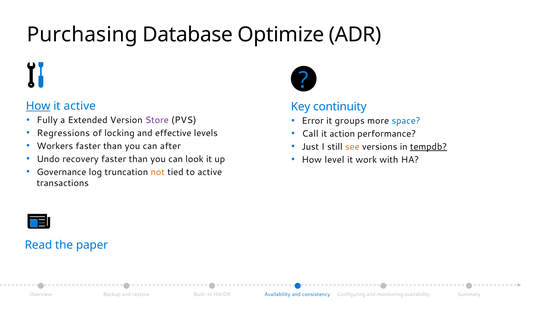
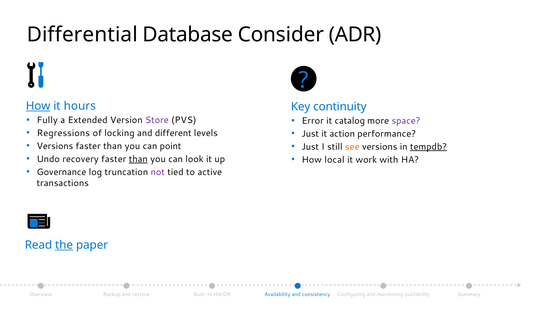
Purchasing: Purchasing -> Differential
Optimize: Optimize -> Consider
it active: active -> hours
groups: groups -> catalog
space colour: blue -> purple
effective: effective -> different
Call at (310, 134): Call -> Just
Workers at (55, 146): Workers -> Versions
after: after -> point
than at (138, 159) underline: none -> present
level: level -> local
not colour: orange -> purple
the underline: none -> present
